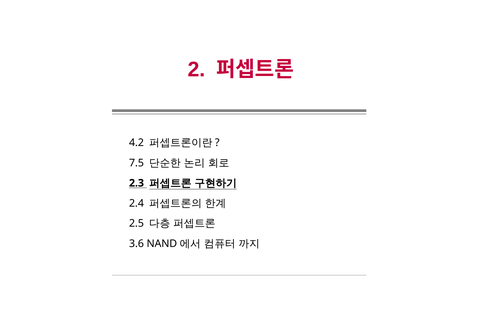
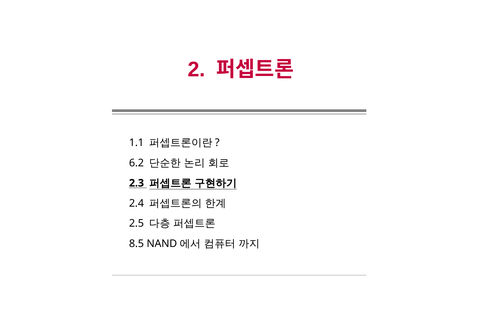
4.2: 4.2 -> 1.1
7.5: 7.5 -> 6.2
3.6: 3.6 -> 8.5
